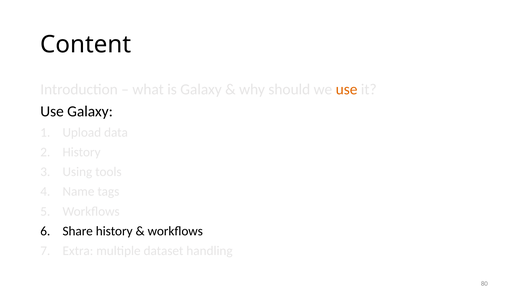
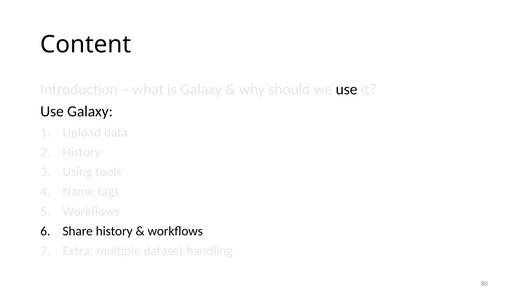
use at (347, 89) colour: orange -> black
